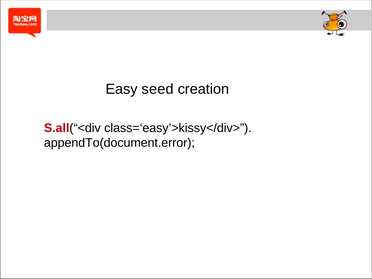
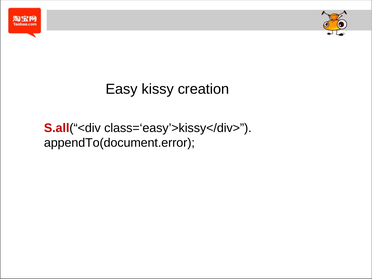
seed: seed -> kissy
